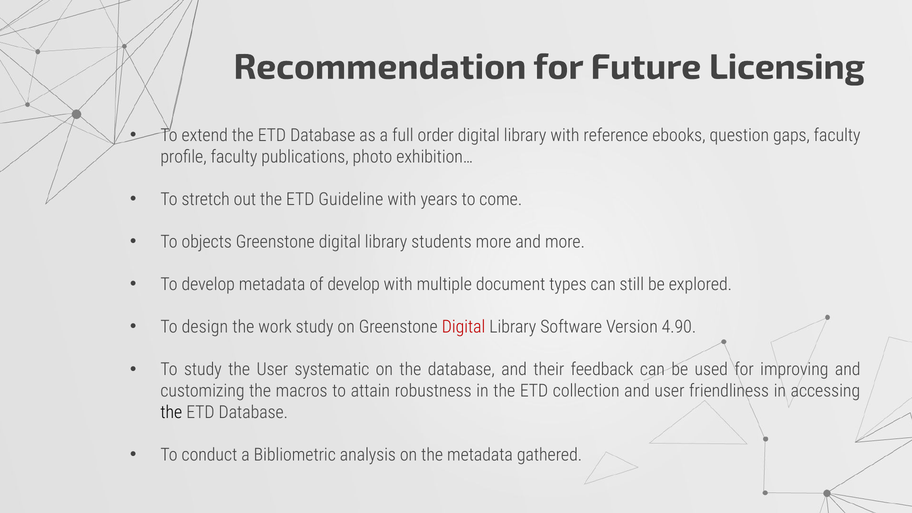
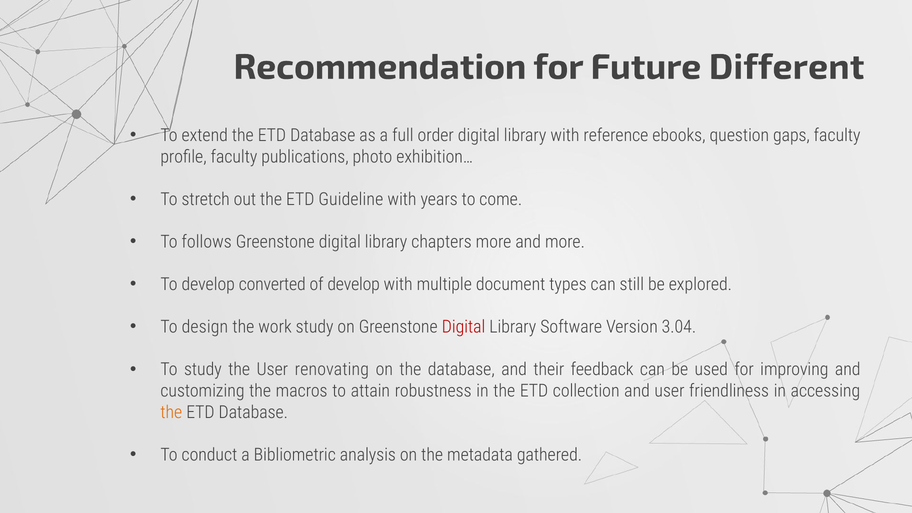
Licensing: Licensing -> Different
objects: objects -> follows
students: students -> chapters
develop metadata: metadata -> converted
4.90: 4.90 -> 3.04
systematic: systematic -> renovating
the at (171, 412) colour: black -> orange
